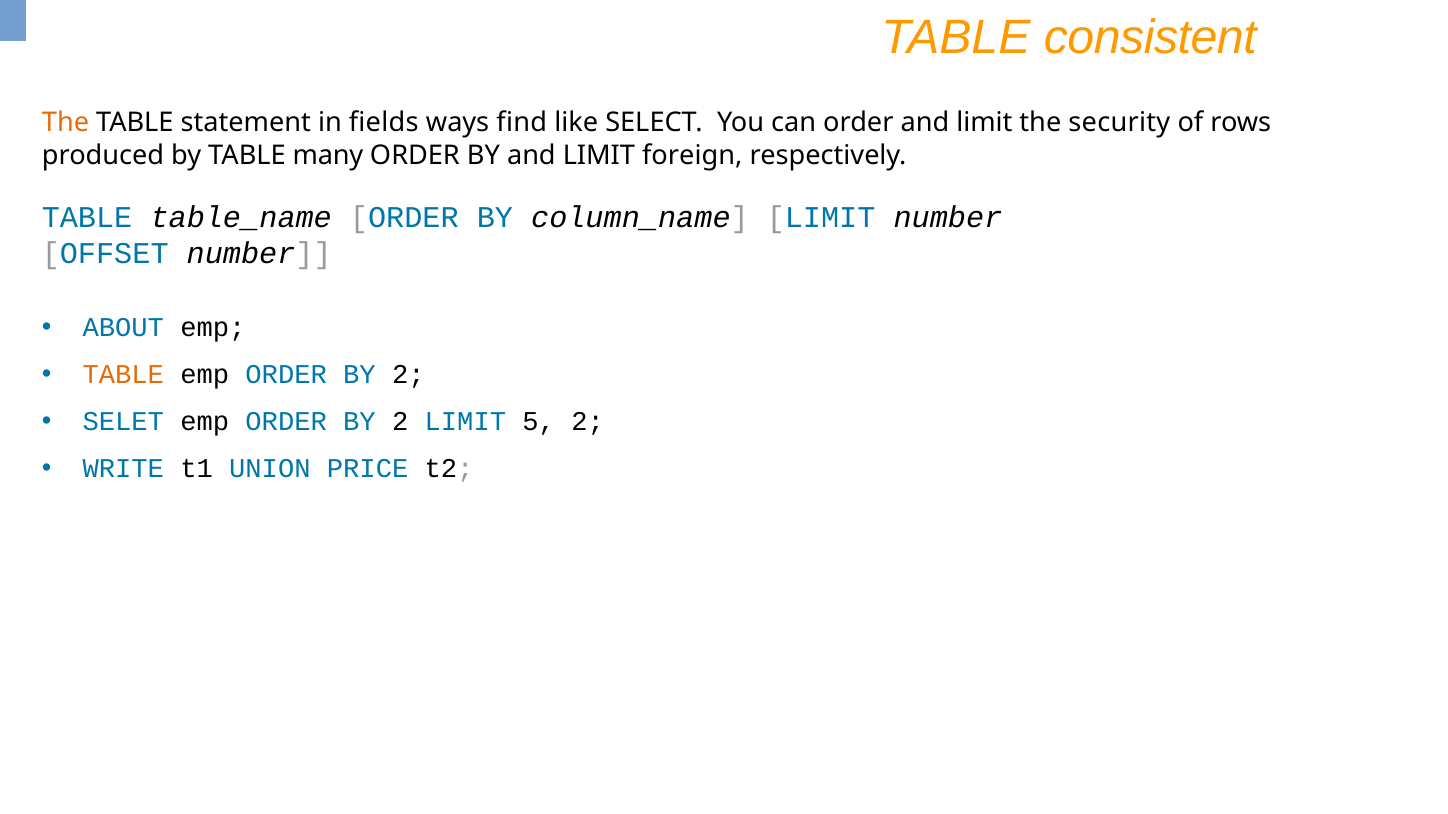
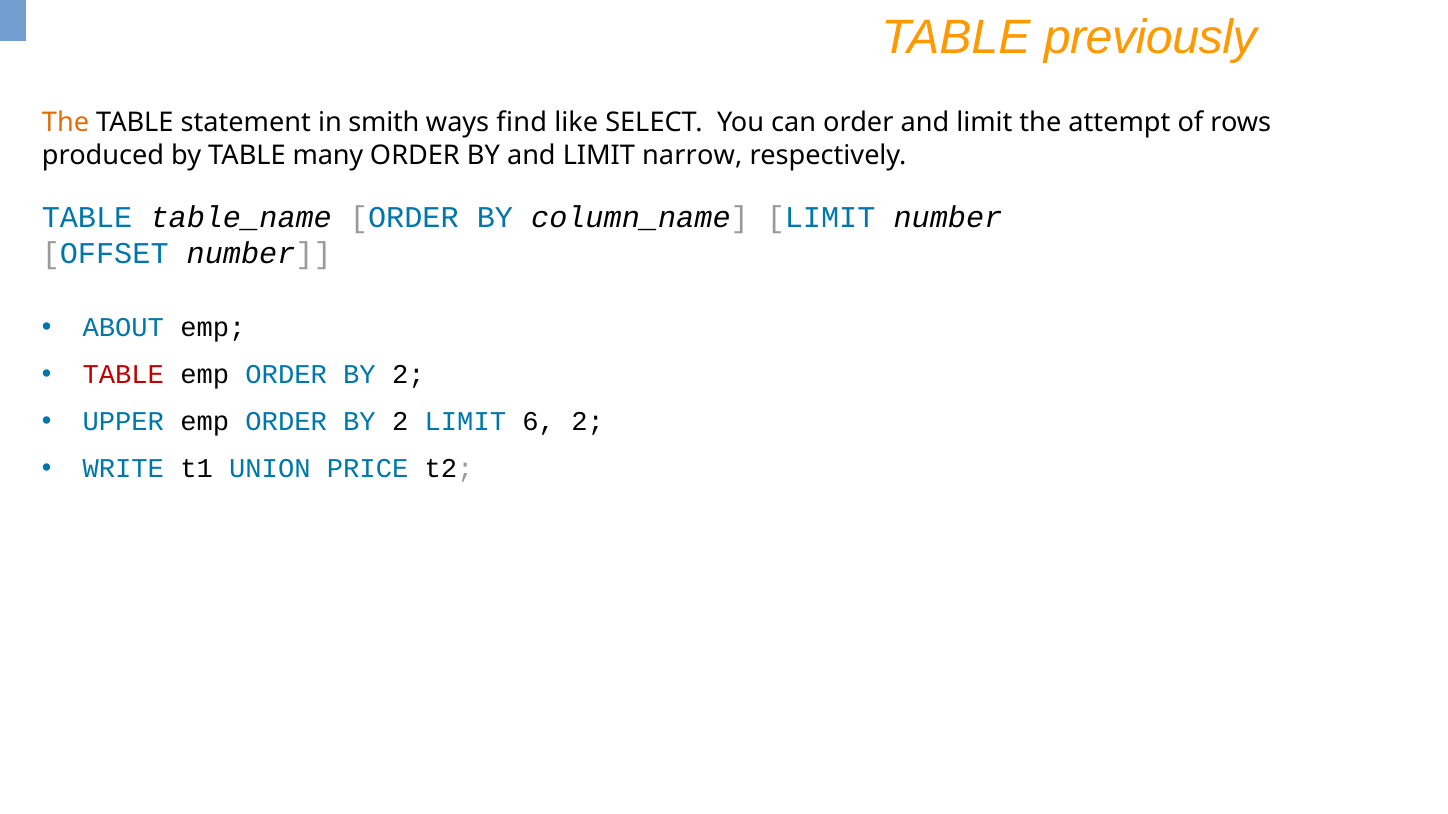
consistent: consistent -> previously
fields: fields -> smith
security: security -> attempt
foreign: foreign -> narrow
TABLE at (123, 375) colour: orange -> red
SELET: SELET -> UPPER
5: 5 -> 6
